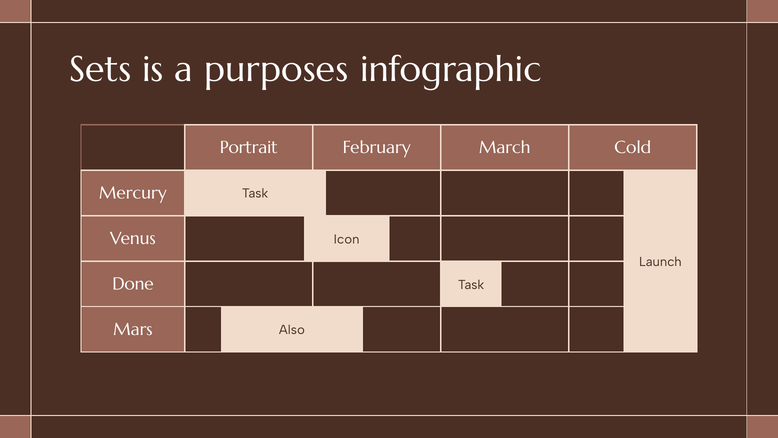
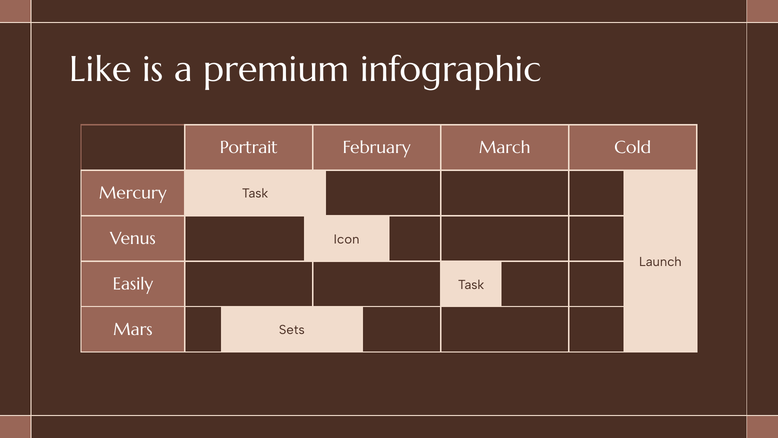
Sets: Sets -> Like
purposes: purposes -> premium
Done: Done -> Easily
Also: Also -> Sets
